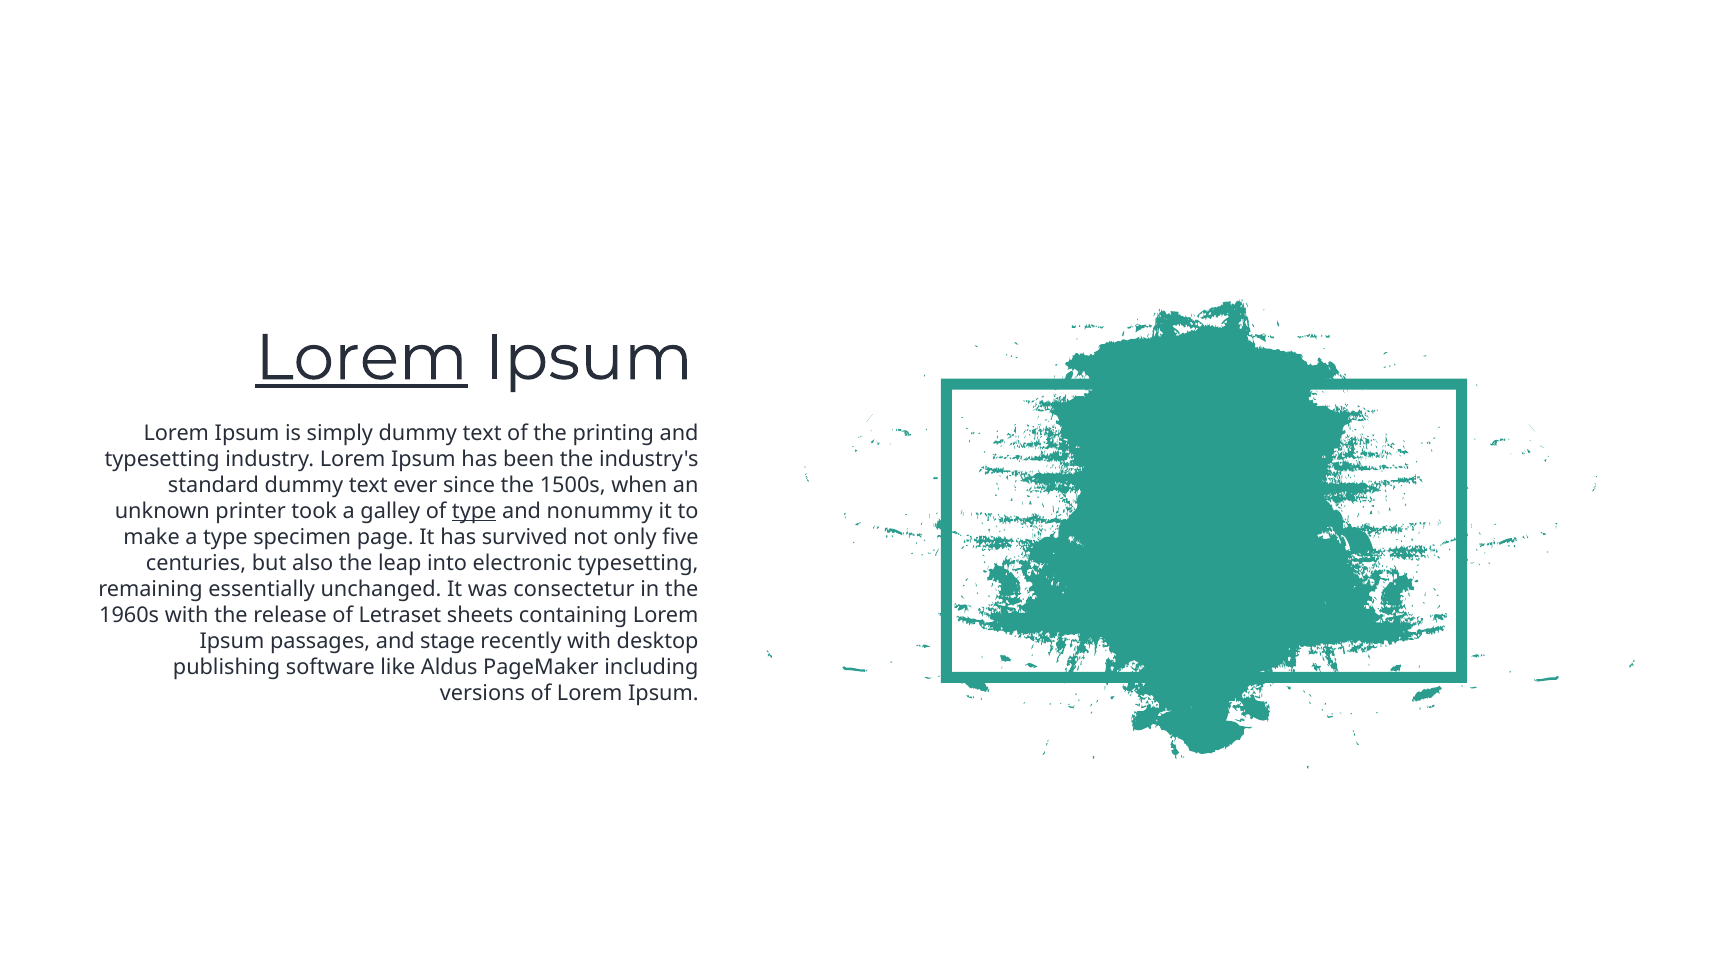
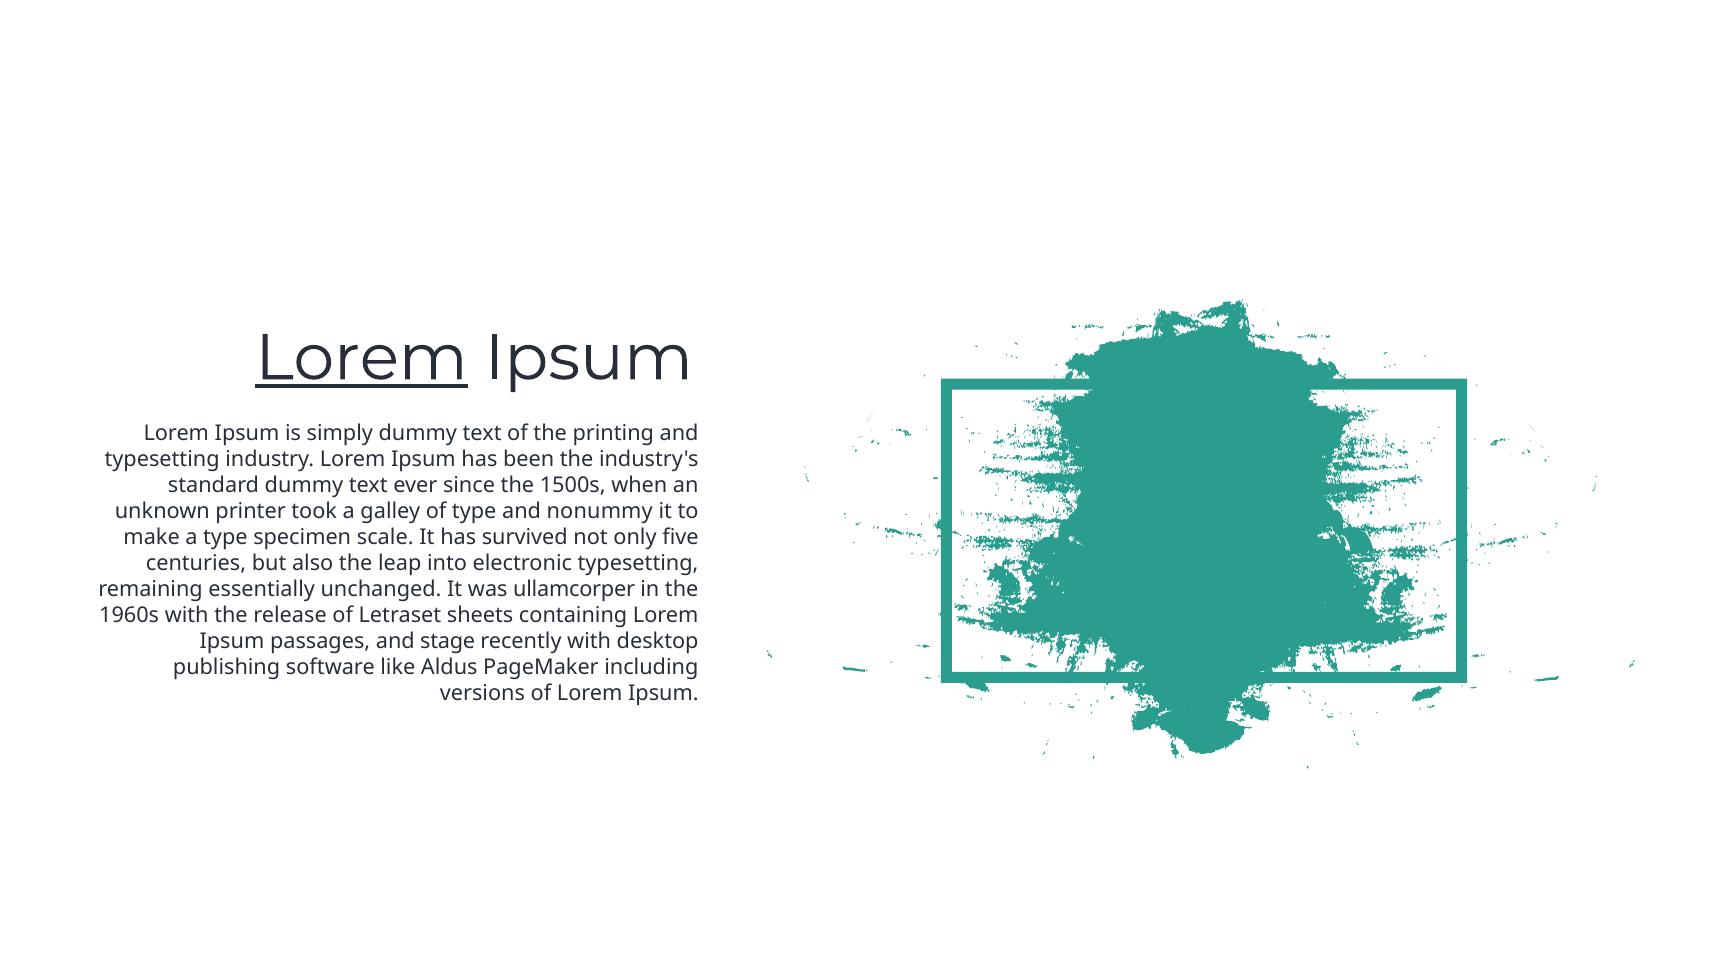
type at (474, 511) underline: present -> none
page: page -> scale
consectetur: consectetur -> ullamcorper
